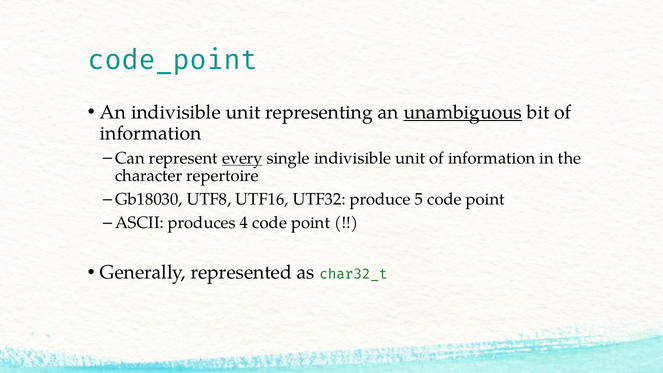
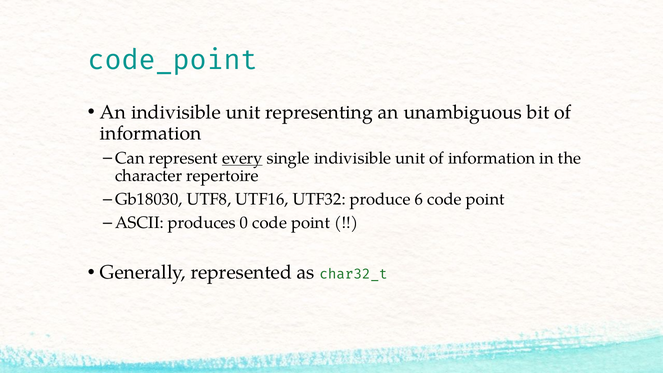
unambiguous underline: present -> none
5: 5 -> 6
4: 4 -> 0
